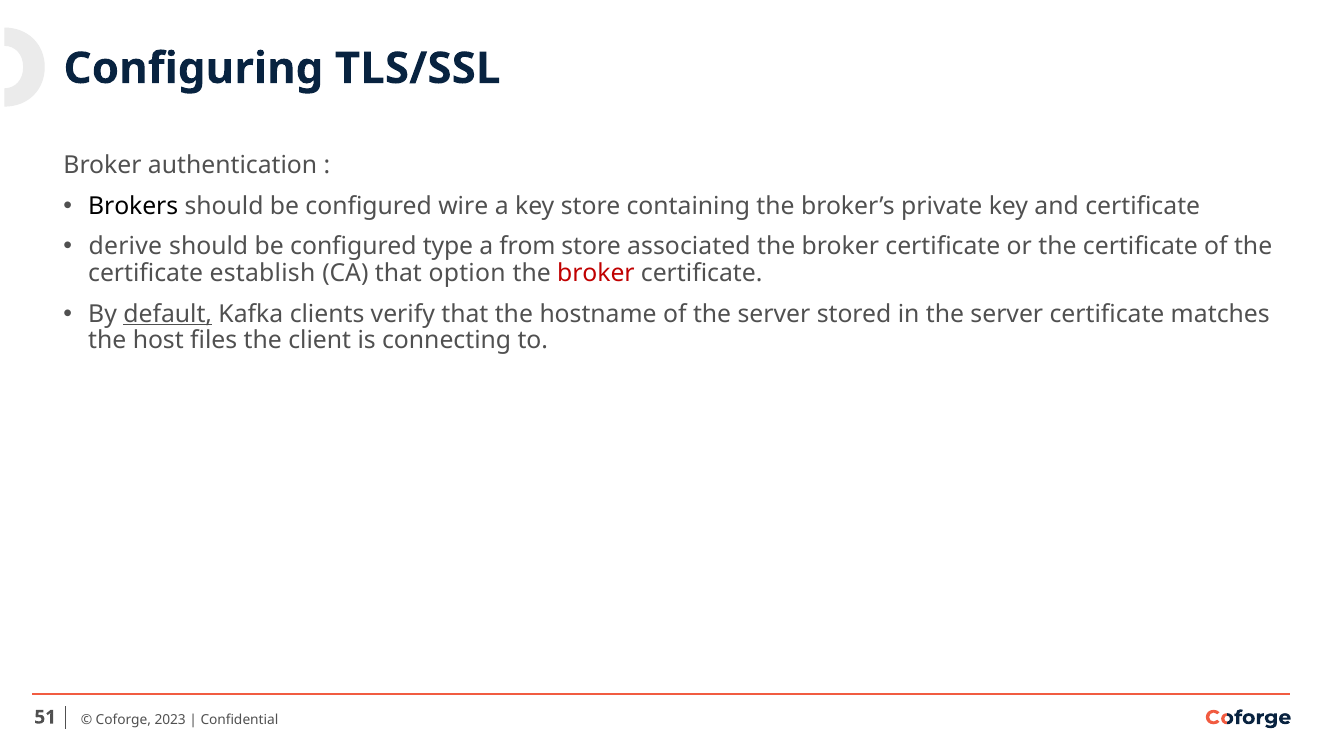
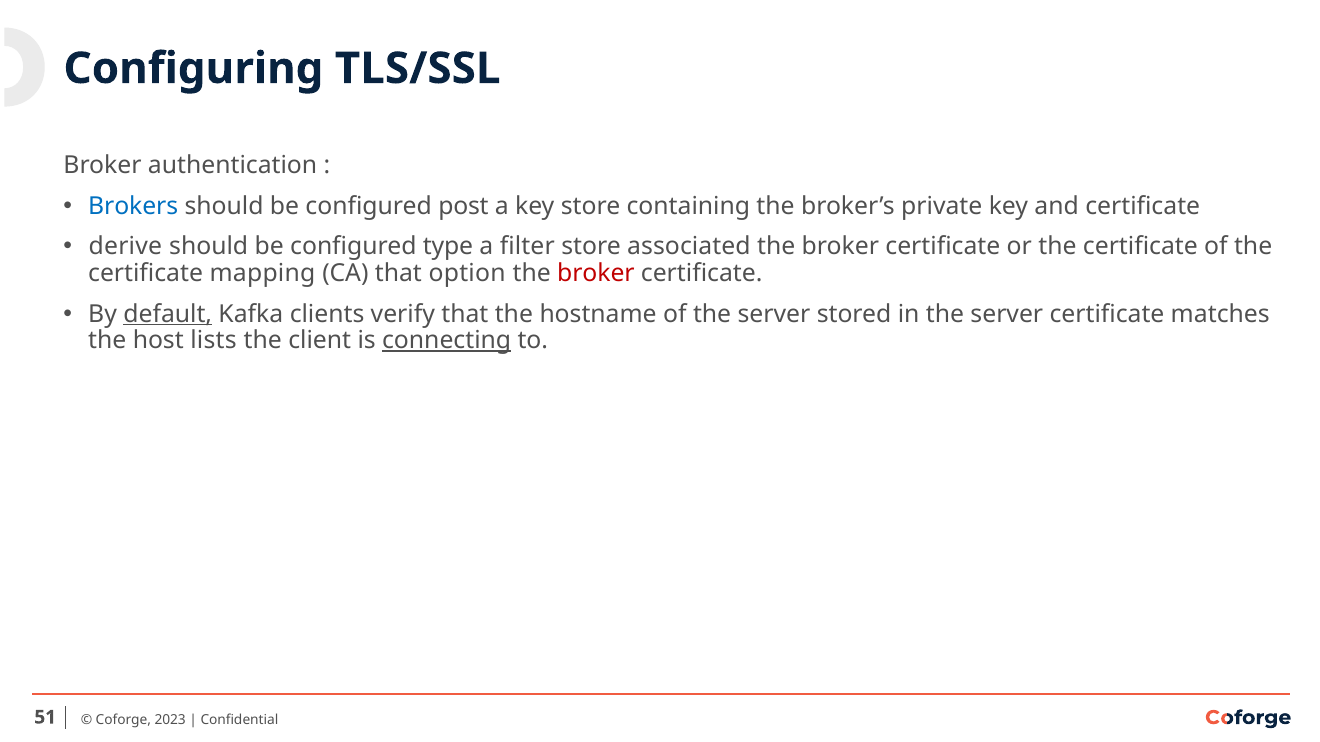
Brokers colour: black -> blue
wire: wire -> post
from: from -> filter
establish: establish -> mapping
files: files -> lists
connecting underline: none -> present
